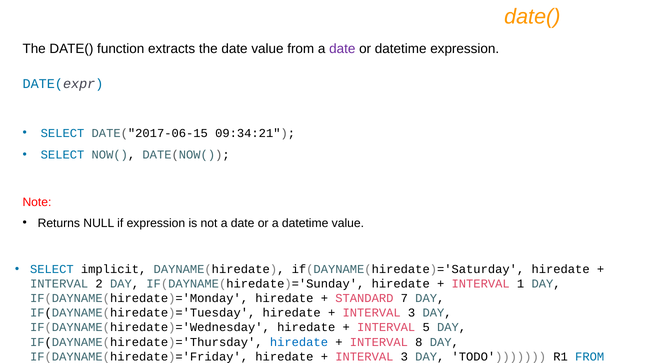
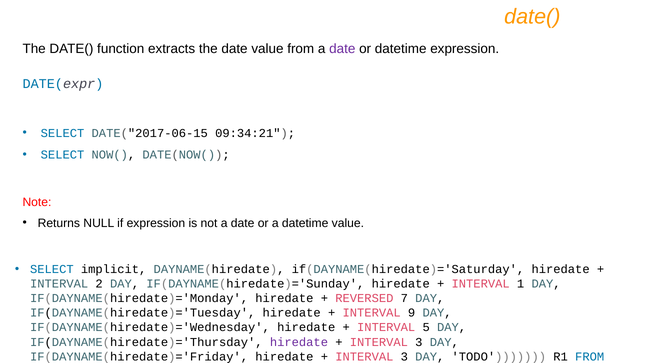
STANDARD: STANDARD -> REVERSED
3 at (412, 313): 3 -> 9
hiredate at (299, 342) colour: blue -> purple
8 at (419, 342): 8 -> 3
